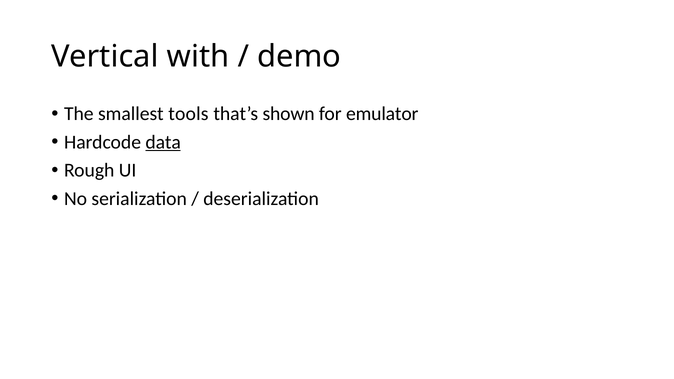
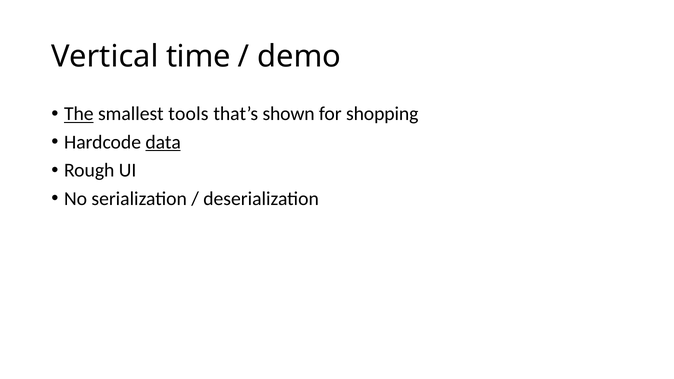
with: with -> time
The underline: none -> present
emulator: emulator -> shopping
